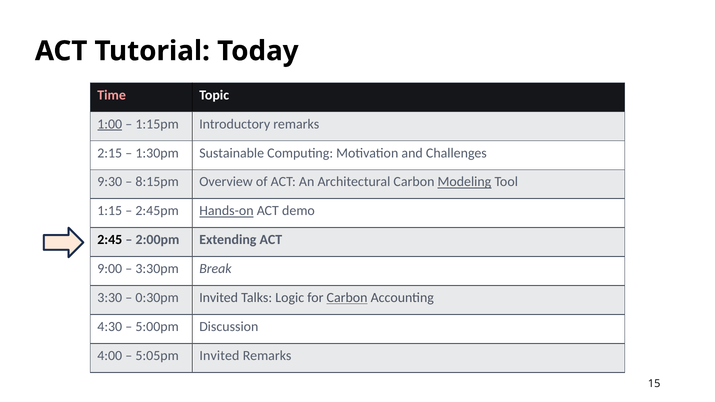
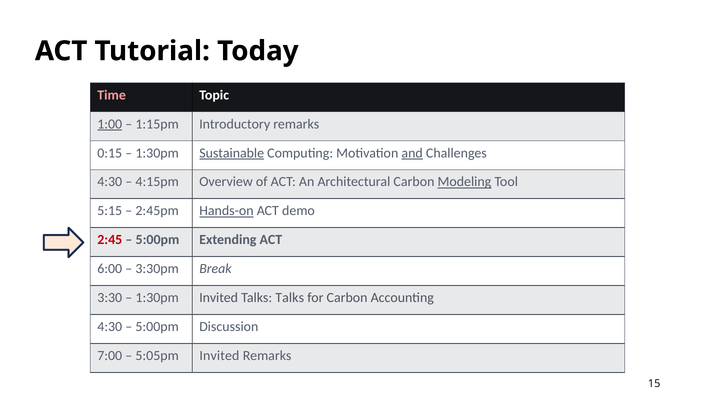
2:15: 2:15 -> 0:15
Sustainable underline: none -> present
and underline: none -> present
9:30 at (110, 182): 9:30 -> 4:30
8:15pm: 8:15pm -> 4:15pm
1:15: 1:15 -> 5:15
2:45 colour: black -> red
2:00pm at (157, 240): 2:00pm -> 5:00pm
9:00: 9:00 -> 6:00
0:30pm at (157, 298): 0:30pm -> 1:30pm
Talks Logic: Logic -> Talks
Carbon at (347, 298) underline: present -> none
4:00: 4:00 -> 7:00
